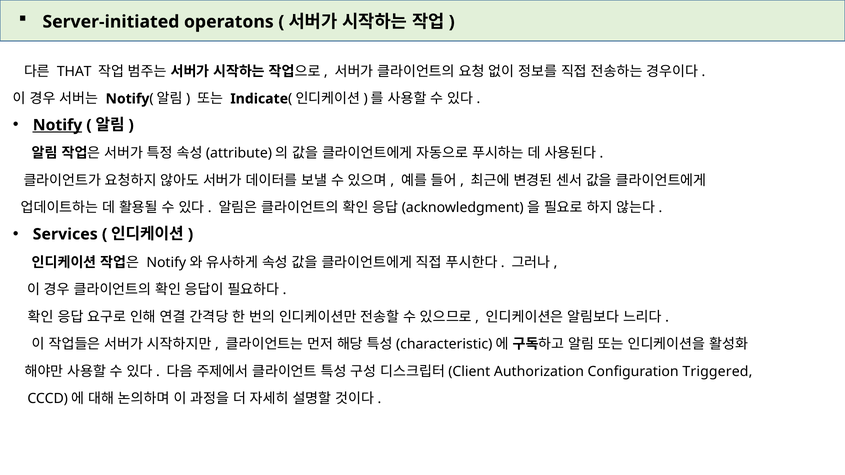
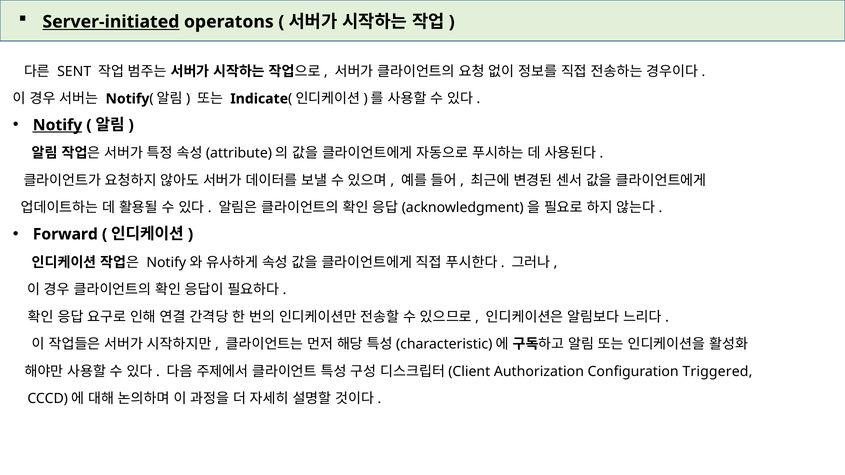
Server-initiated underline: none -> present
THAT: THAT -> SENT
Services: Services -> Forward
